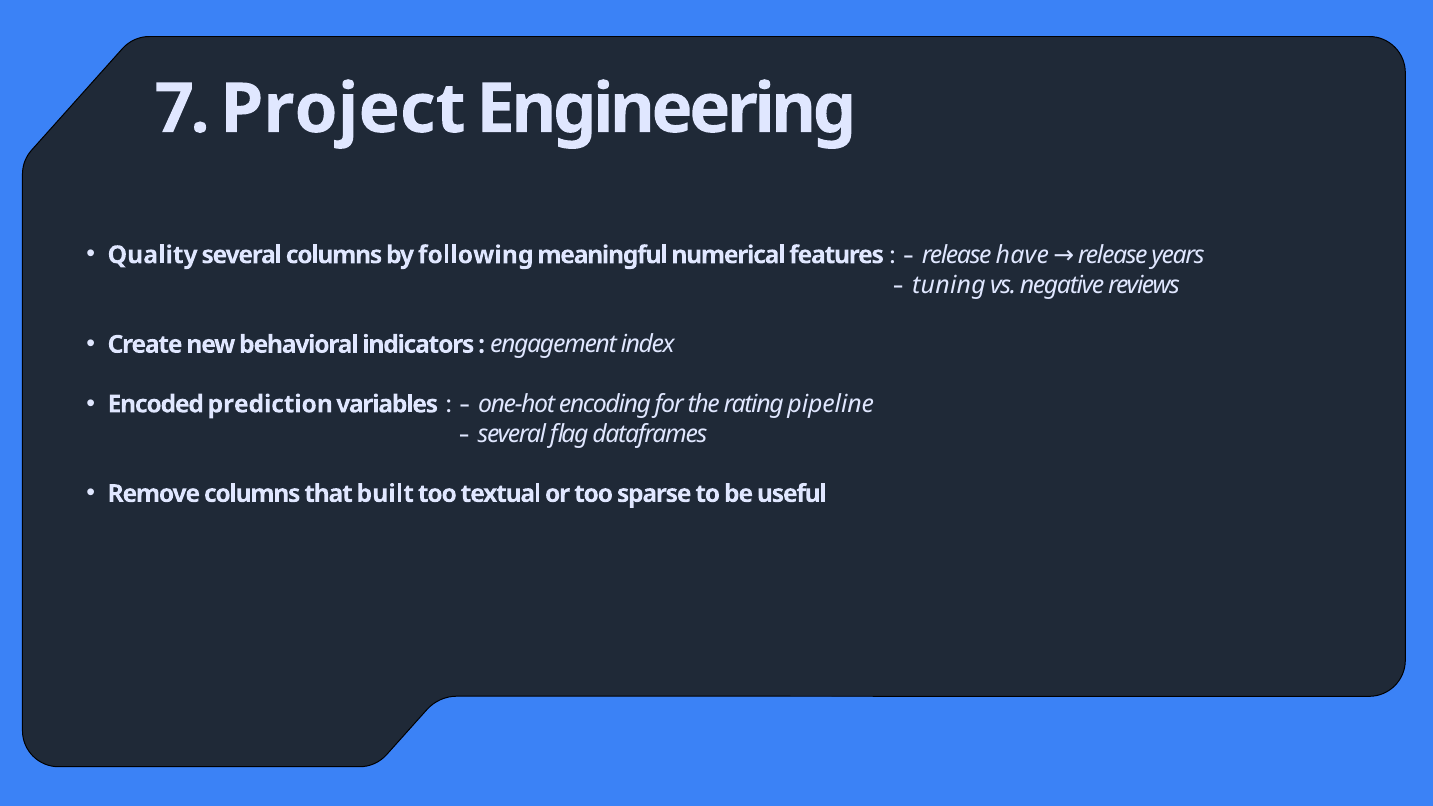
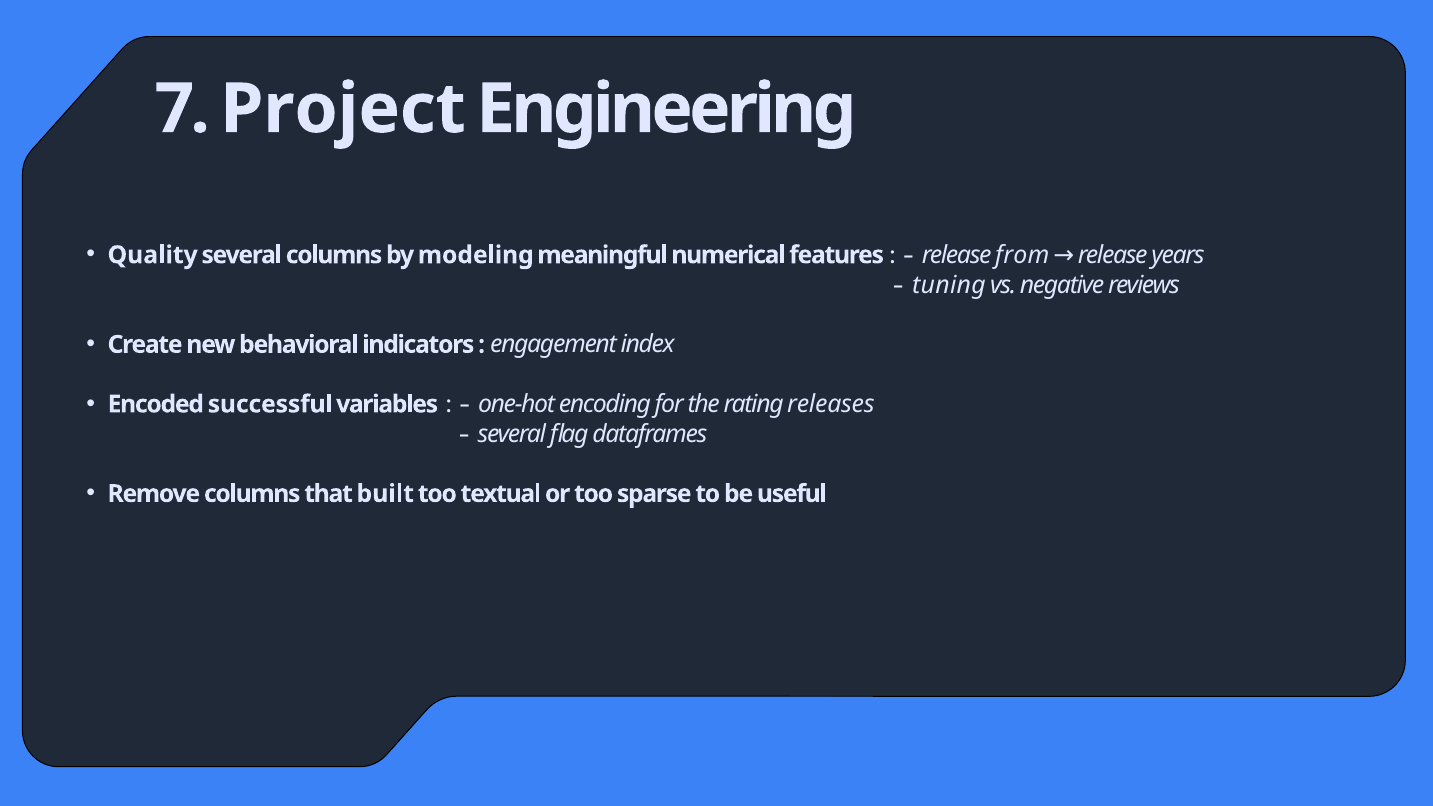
following: following -> modeling
have: have -> from
prediction: prediction -> successful
pipeline: pipeline -> releases
